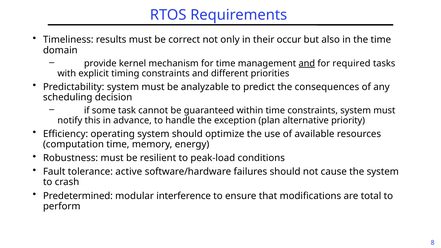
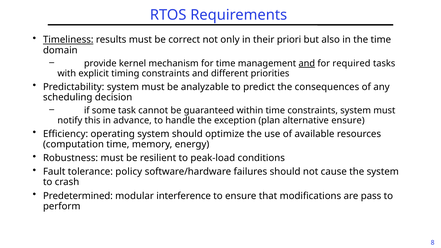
Timeliness underline: none -> present
occur: occur -> priori
alternative priority: priority -> ensure
active: active -> policy
total: total -> pass
